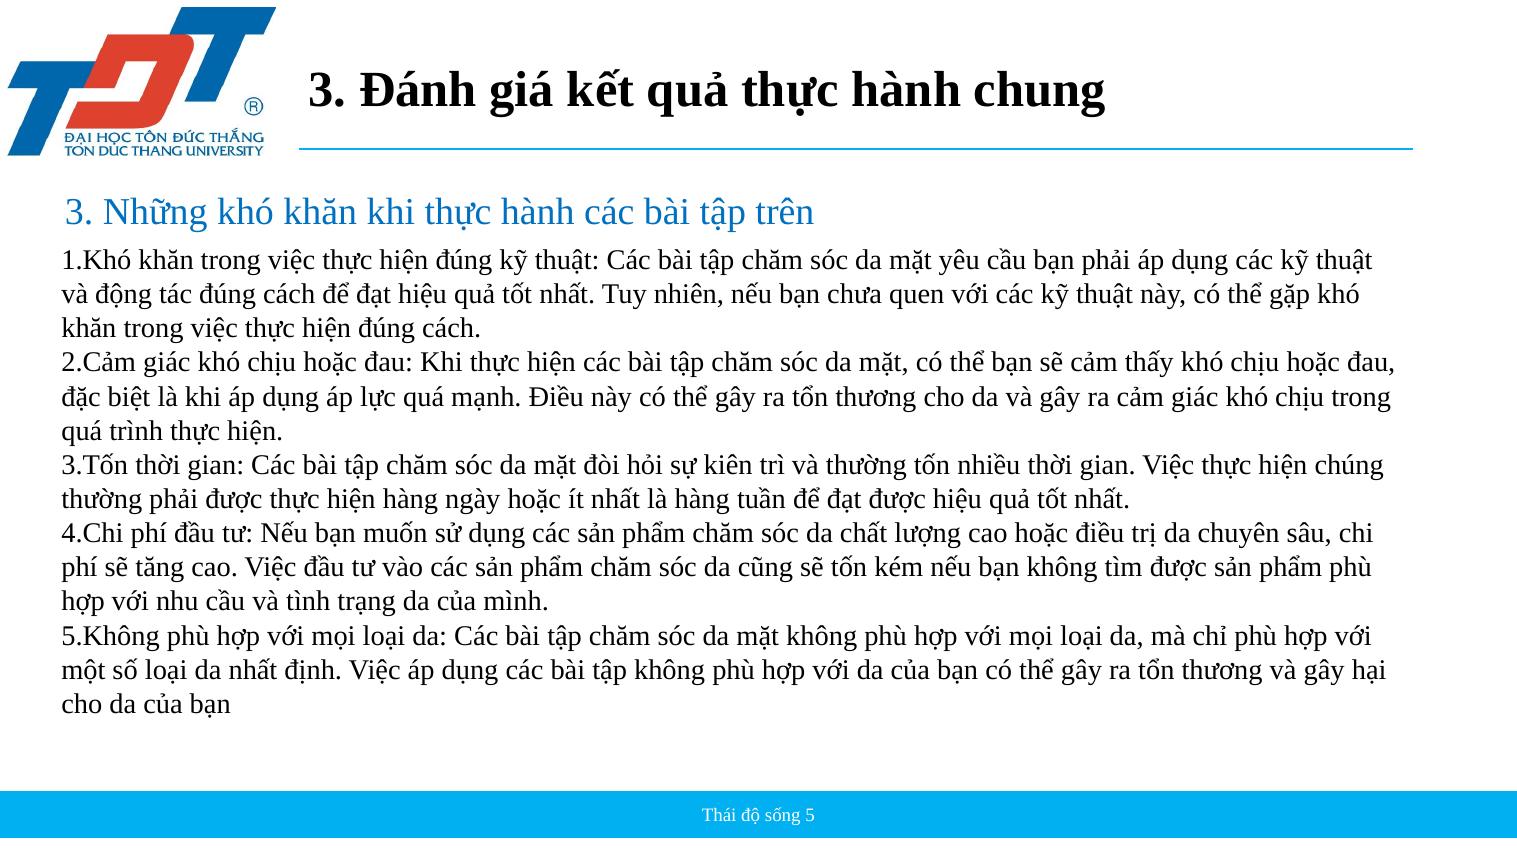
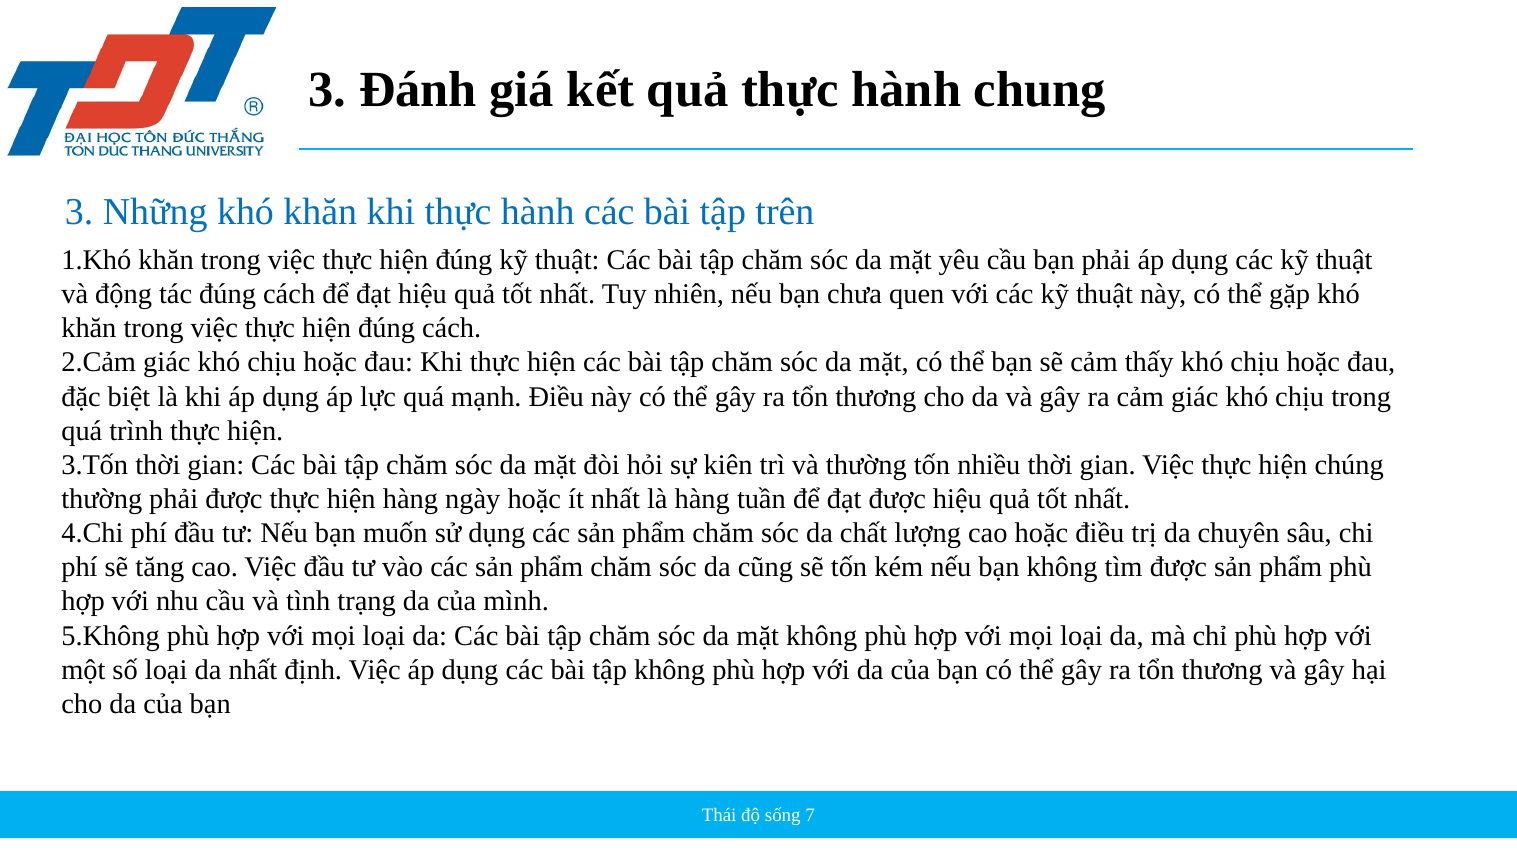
5: 5 -> 7
